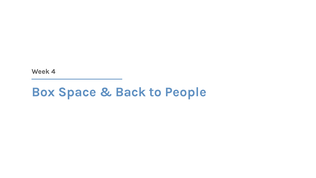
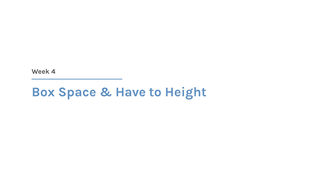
Back: Back -> Have
People: People -> Height
